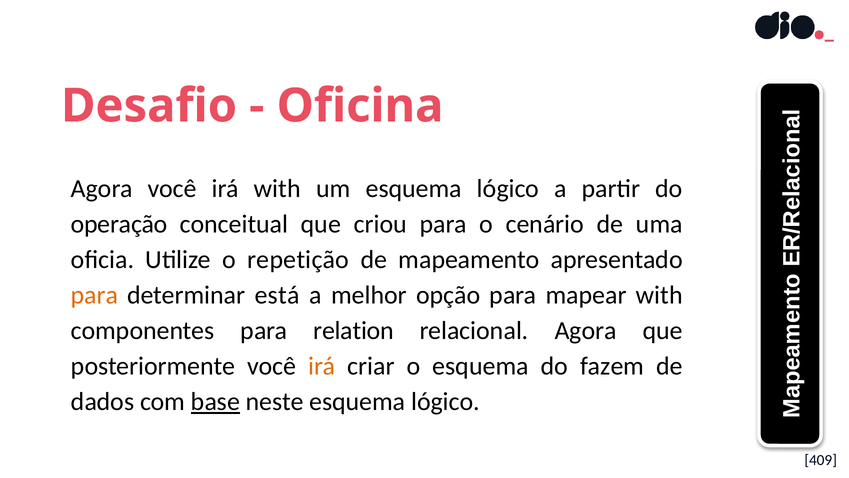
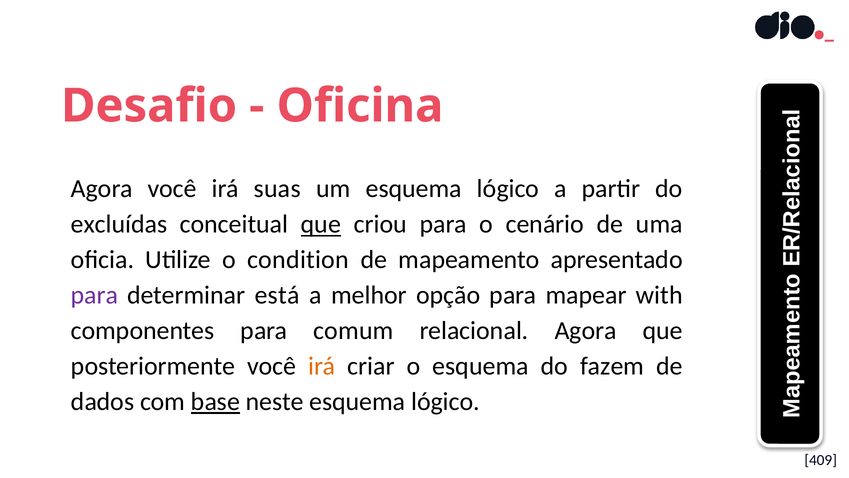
irá with: with -> suas
operação: operação -> excluídas
que at (321, 224) underline: none -> present
repetição: repetição -> condition
para at (94, 295) colour: orange -> purple
relation: relation -> comum
